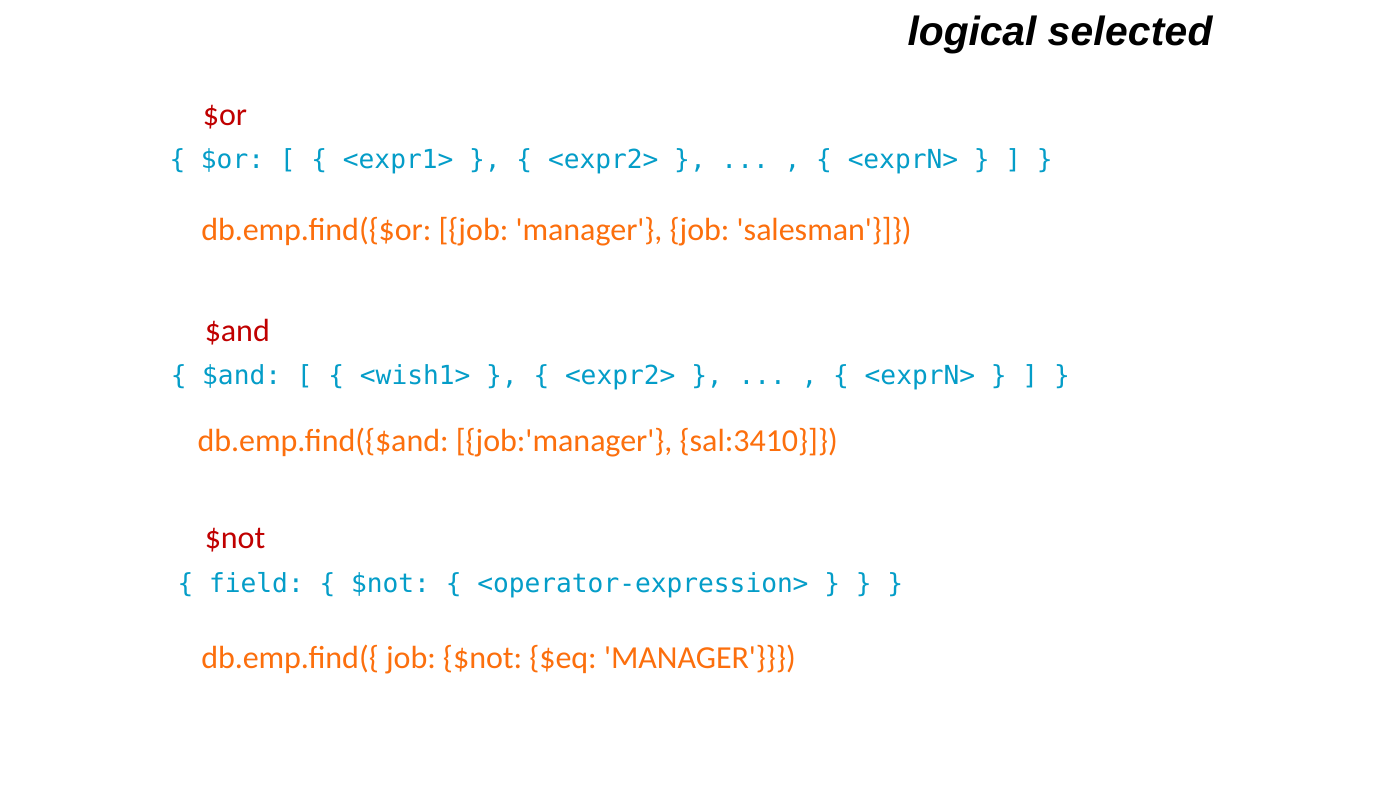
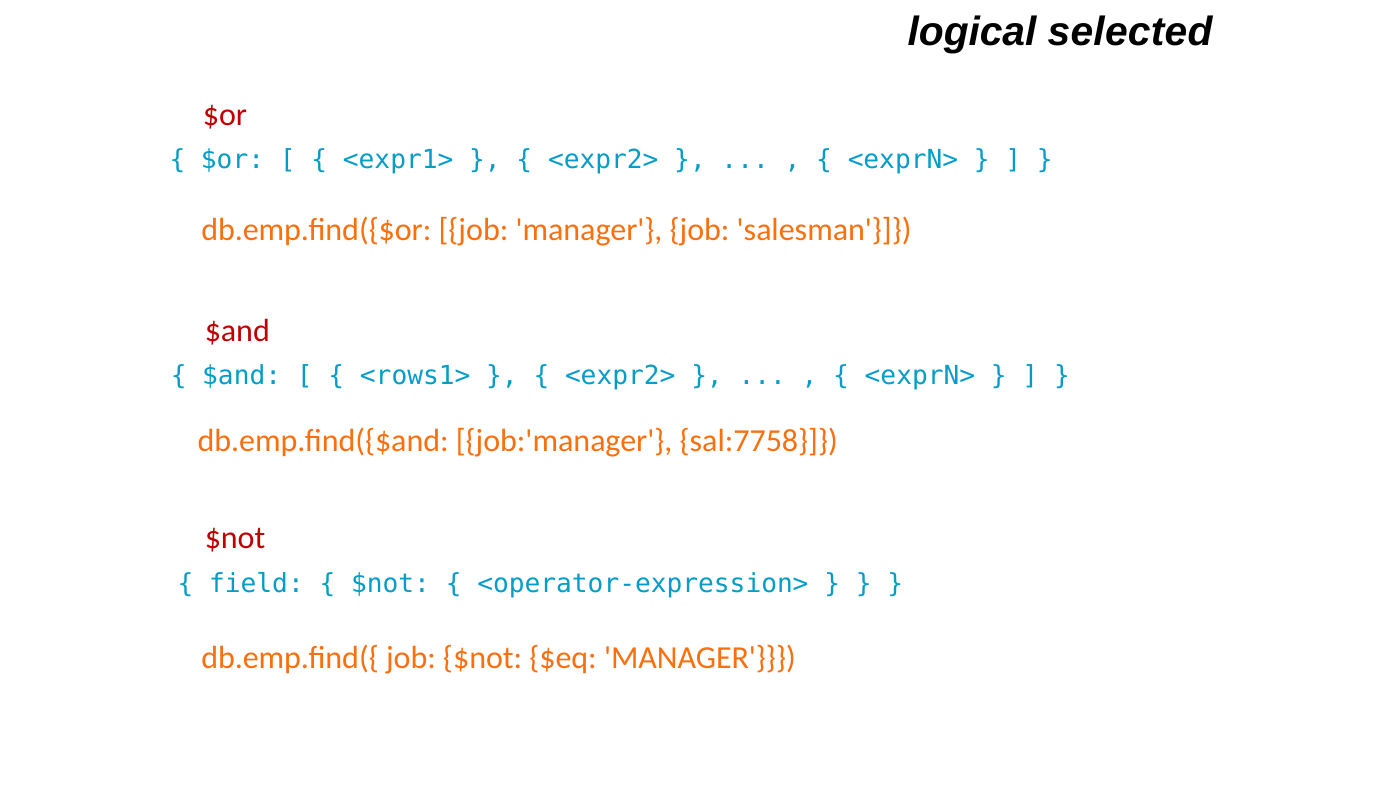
<wish1>: <wish1> -> <rows1>
sal:3410: sal:3410 -> sal:7758
